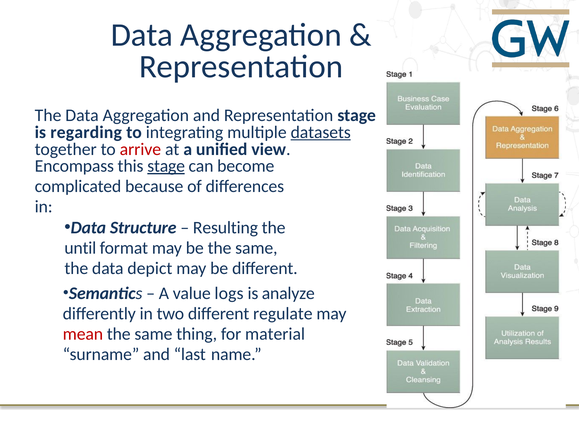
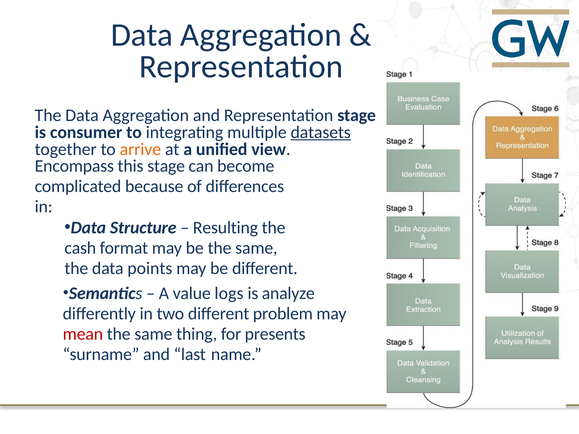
regarding: regarding -> consumer
arrive colour: red -> orange
stage at (166, 166) underline: present -> none
until: until -> cash
depict: depict -> points
regulate: regulate -> problem
material: material -> presents
